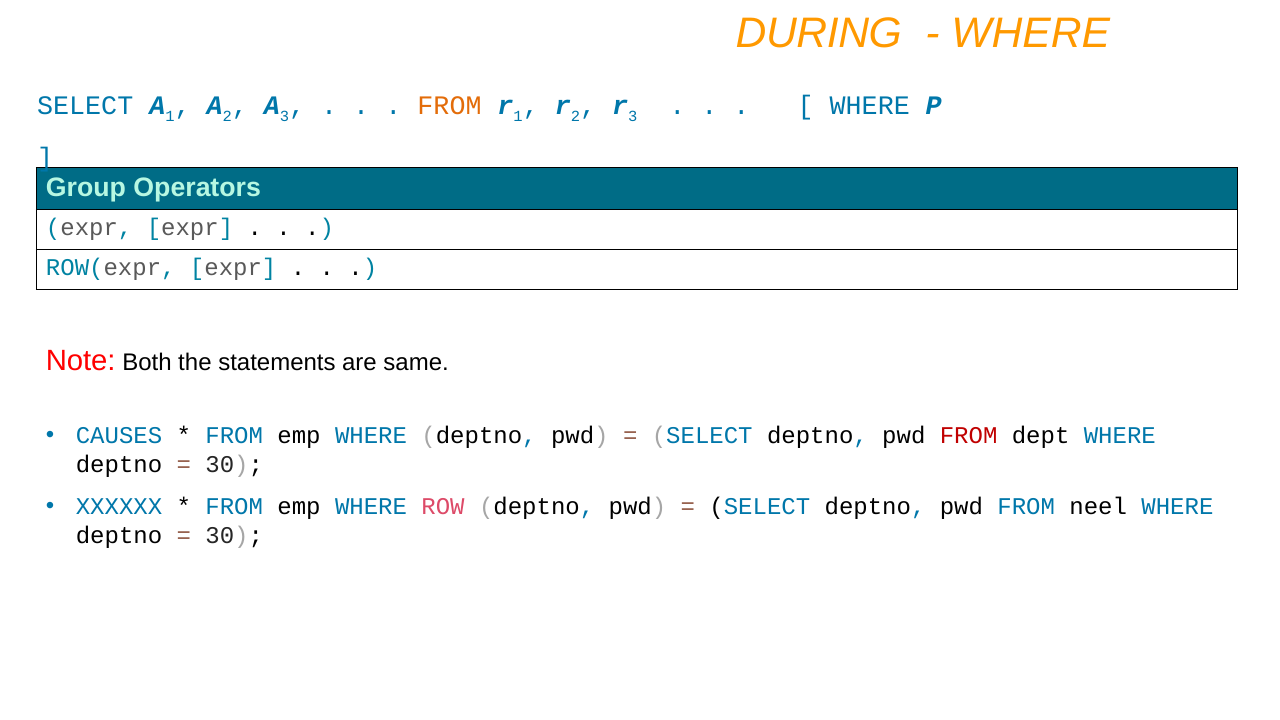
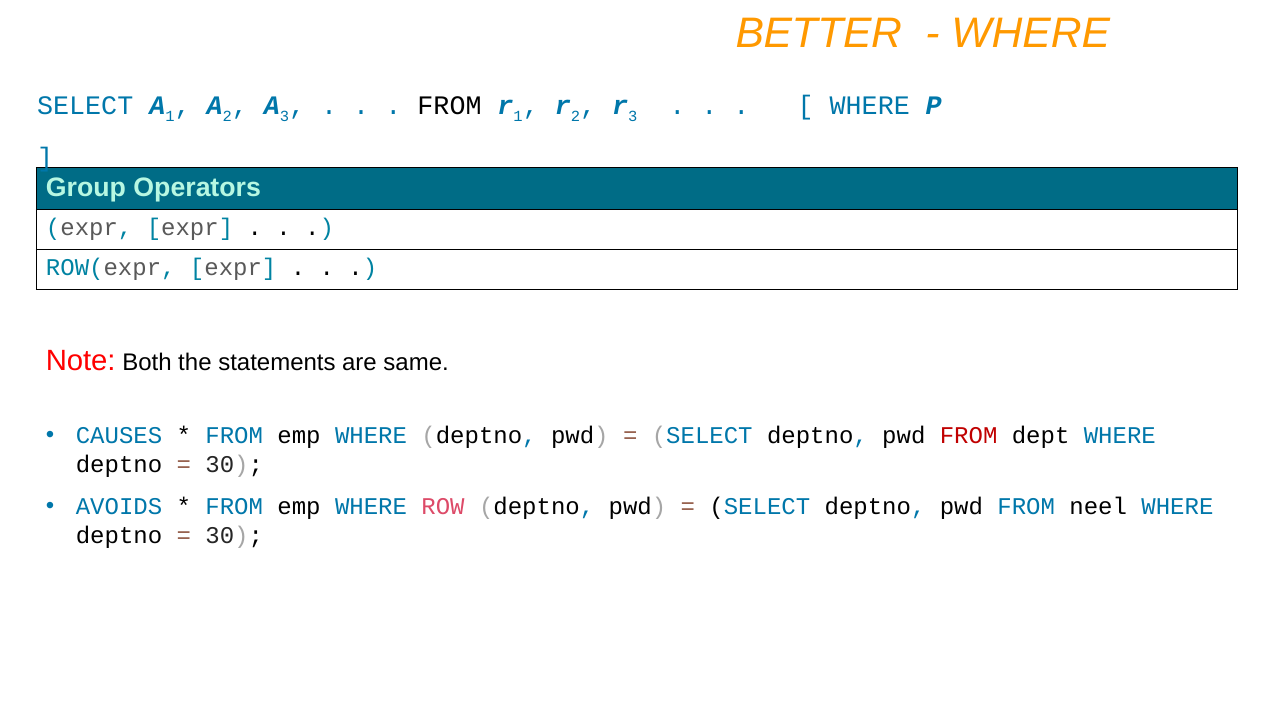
DURING: DURING -> BETTER
FROM at (449, 106) colour: orange -> black
XXXXXX: XXXXXX -> AVOIDS
